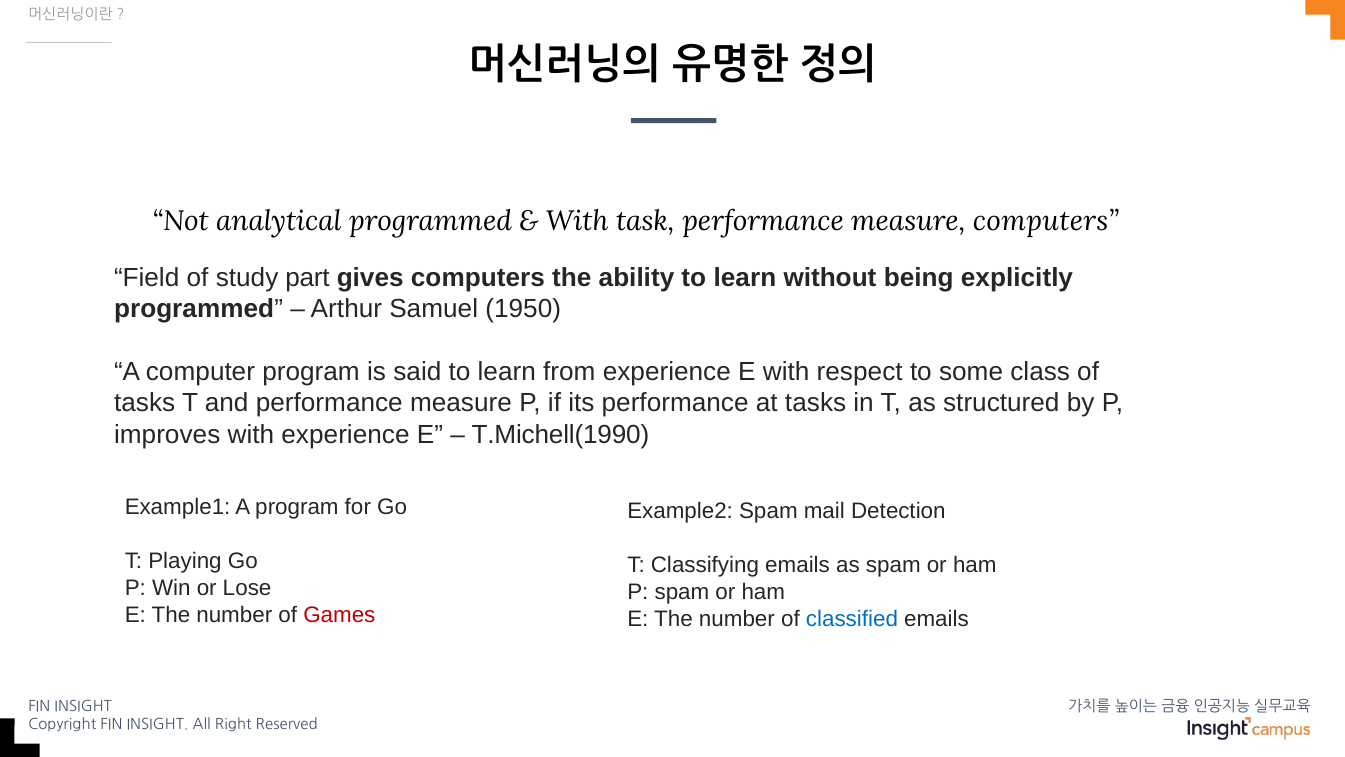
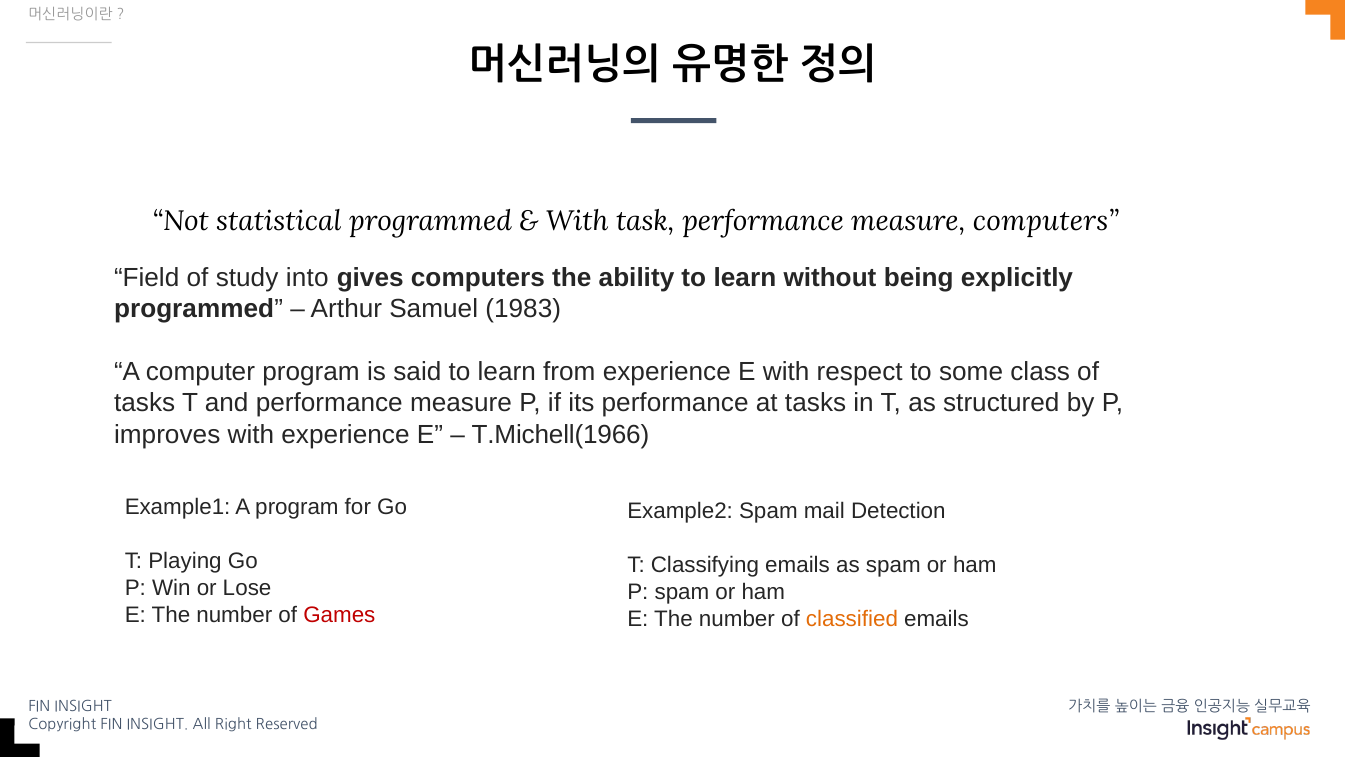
analytical: analytical -> statistical
part: part -> into
1950: 1950 -> 1983
T.Michell(1990: T.Michell(1990 -> T.Michell(1966
classified colour: blue -> orange
